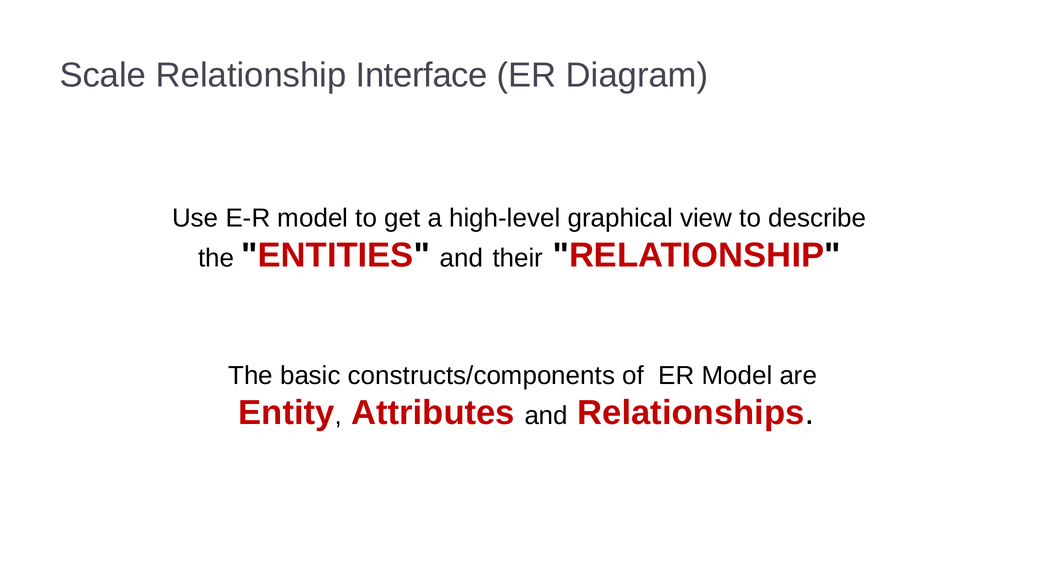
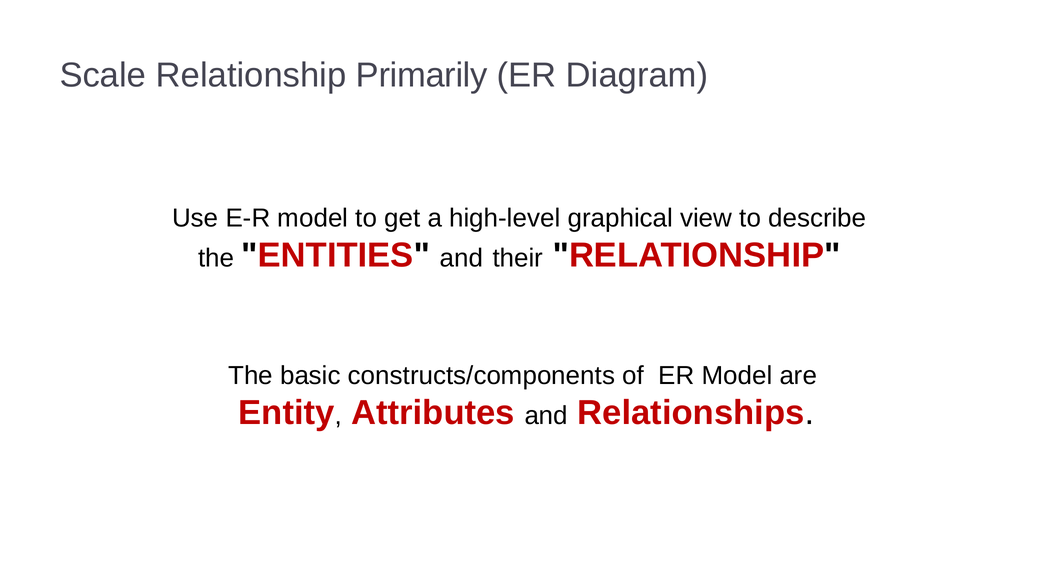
Interface: Interface -> Primarily
